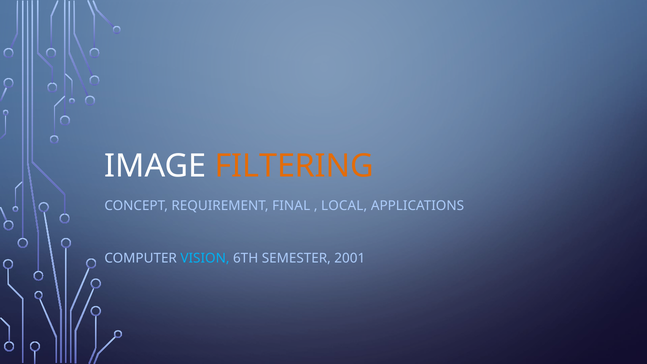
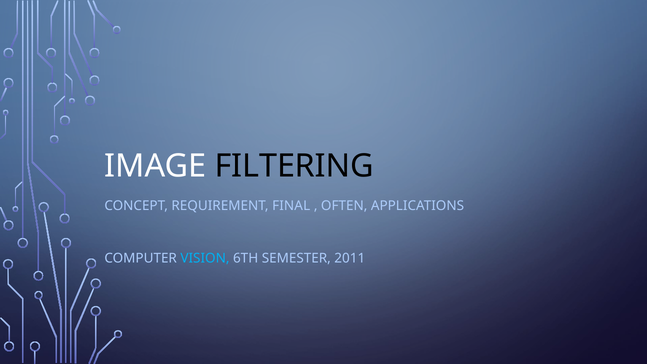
FILTERING colour: orange -> black
LOCAL: LOCAL -> OFTEN
2001: 2001 -> 2011
